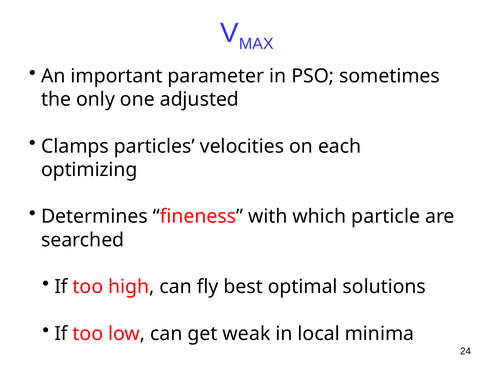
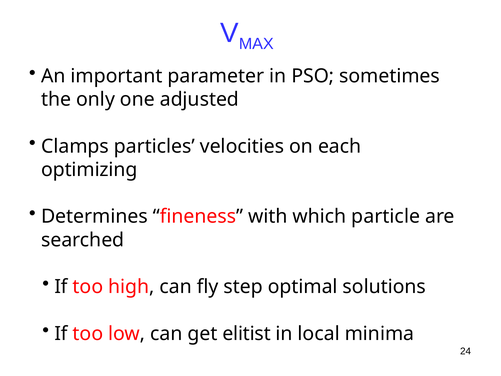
best: best -> step
weak: weak -> elitist
